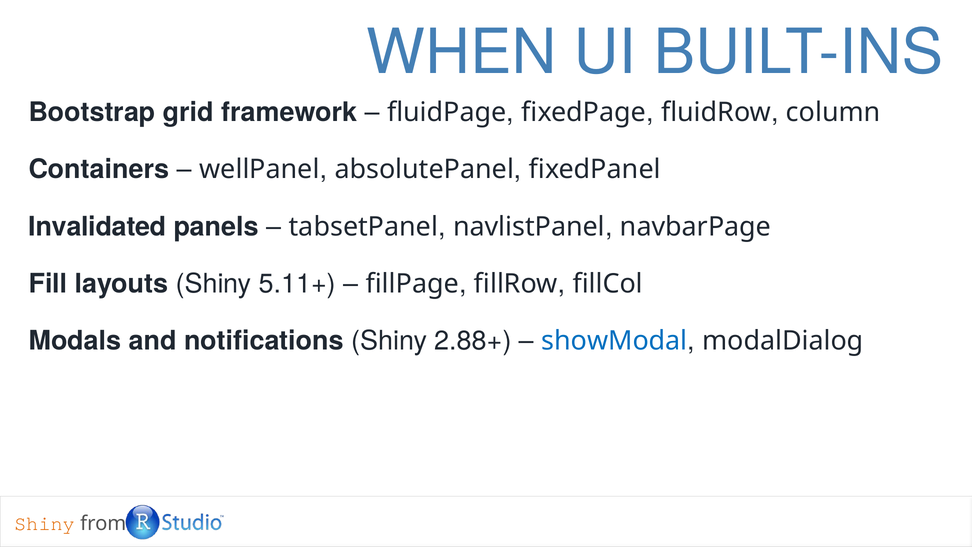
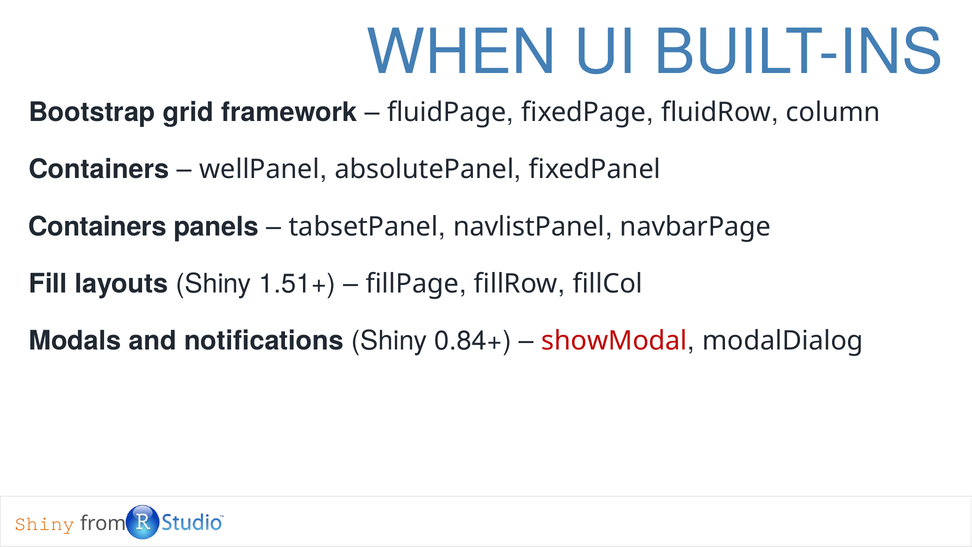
Invalidated at (97, 227): Invalidated -> Containers
5.11+: 5.11+ -> 1.51+
2.88+: 2.88+ -> 0.84+
showModal colour: blue -> red
